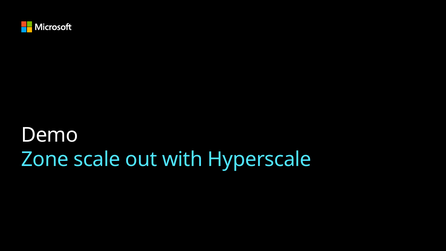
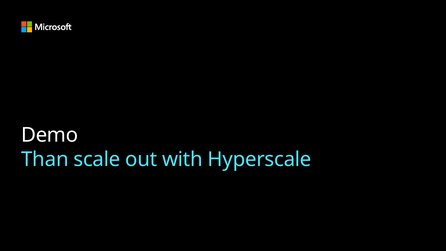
Zone: Zone -> Than
